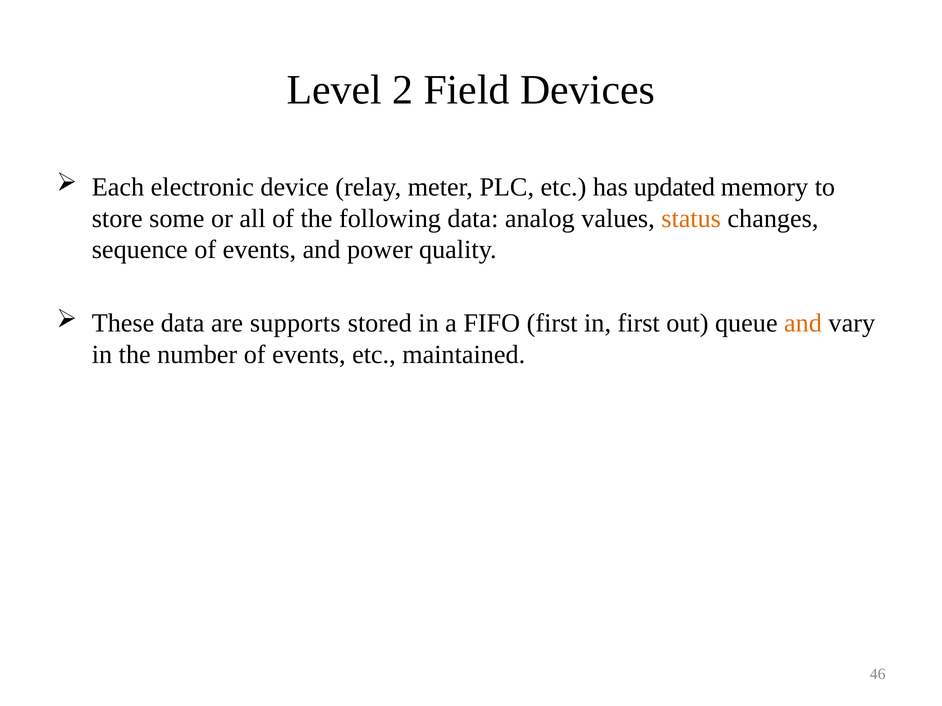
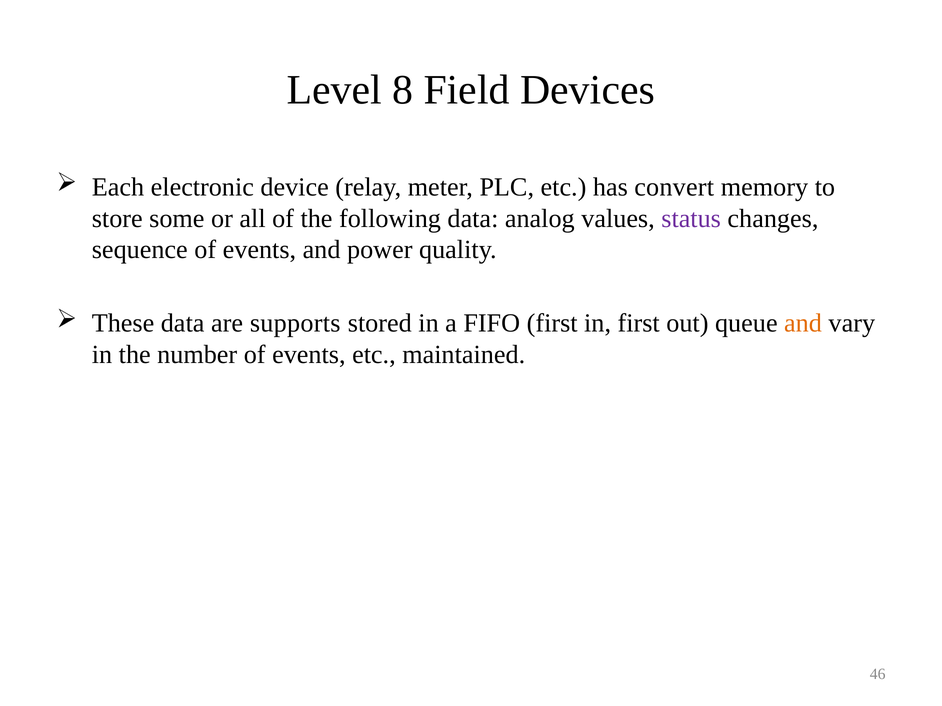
2: 2 -> 8
updated: updated -> convert
status colour: orange -> purple
